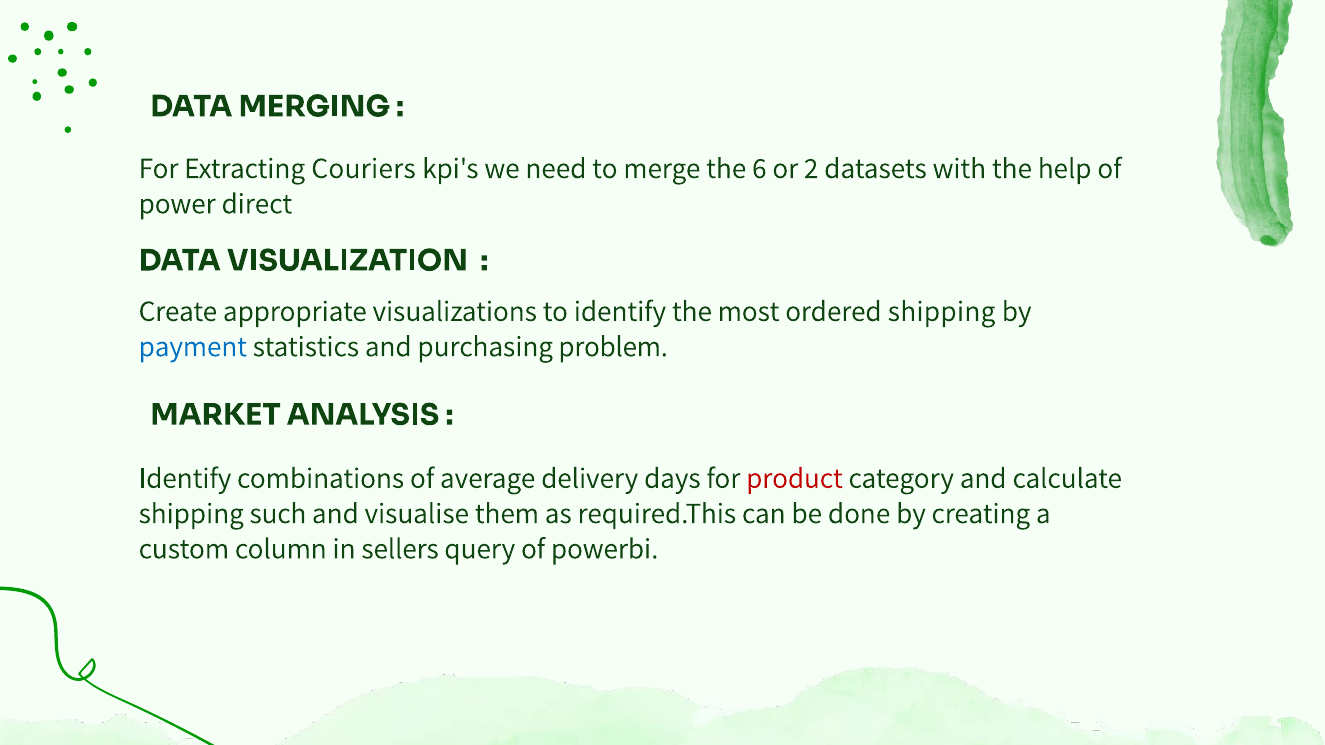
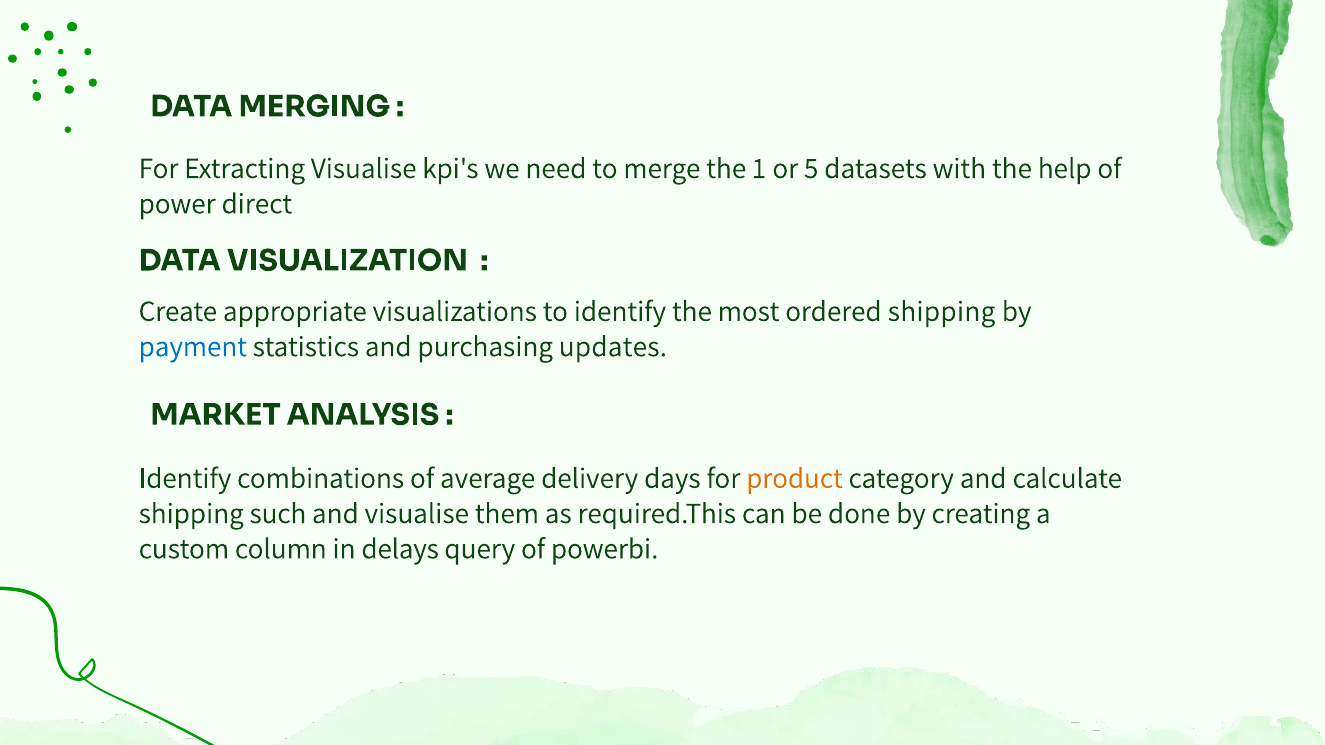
Extracting Couriers: Couriers -> Visualise
6: 6 -> 1
2: 2 -> 5
problem: problem -> updates
product colour: red -> orange
sellers: sellers -> delays
